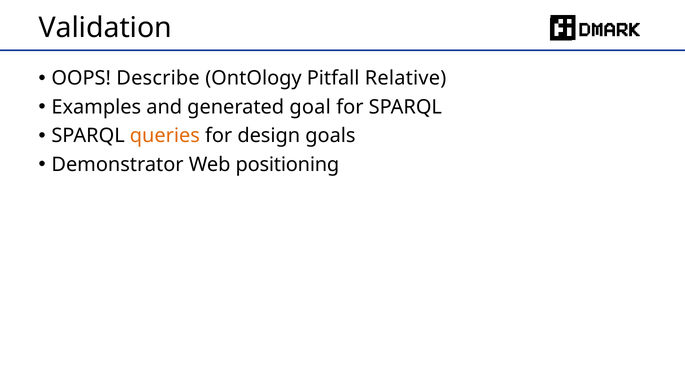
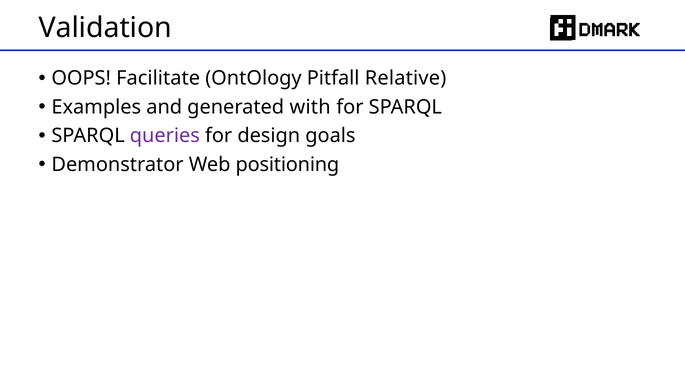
Describe: Describe -> Facilitate
goal: goal -> with
queries colour: orange -> purple
